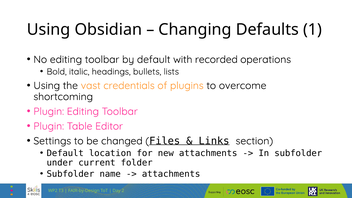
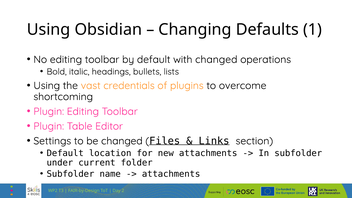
with recorded: recorded -> changed
